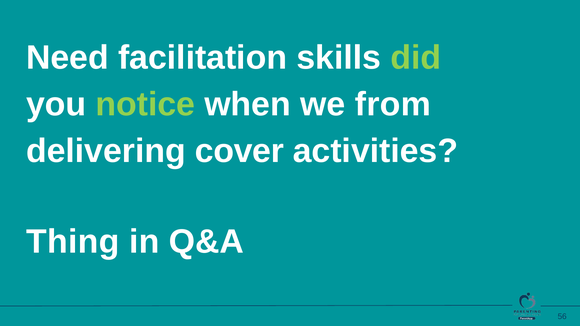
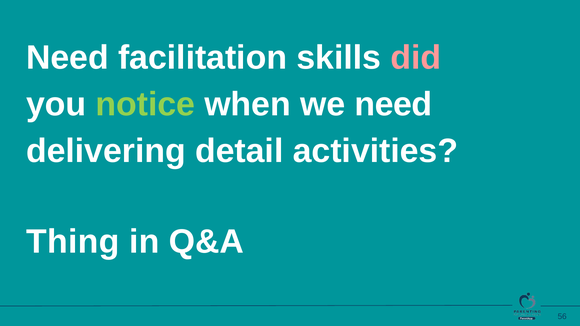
did colour: light green -> pink
we from: from -> need
cover: cover -> detail
